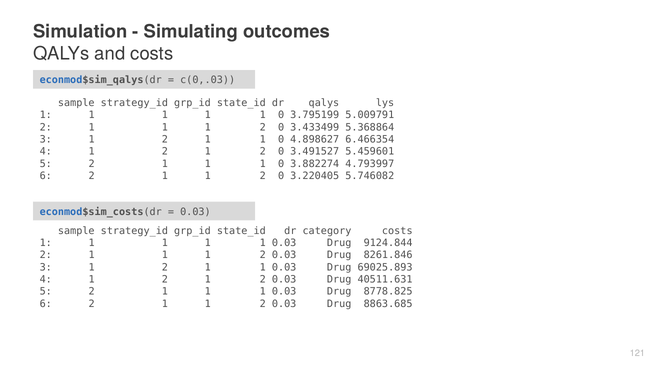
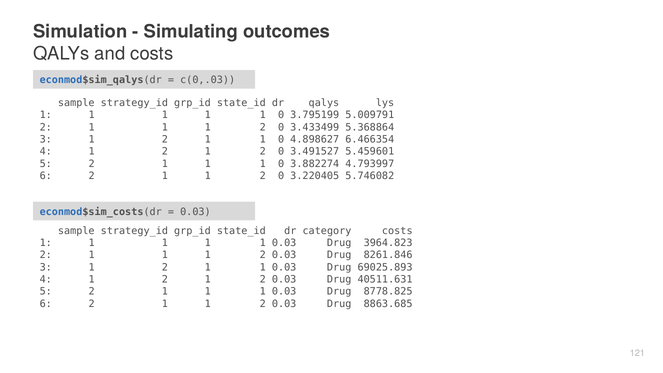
9124.844: 9124.844 -> 3964.823
